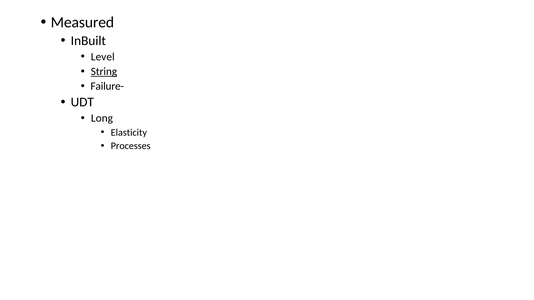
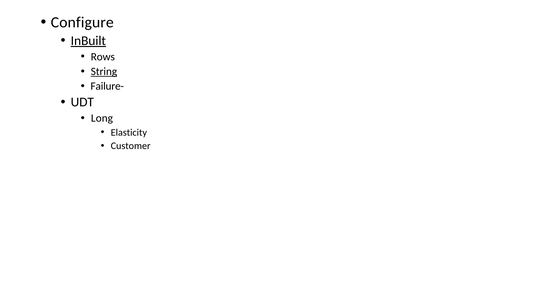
Measured: Measured -> Configure
InBuilt underline: none -> present
Level: Level -> Rows
Processes: Processes -> Customer
